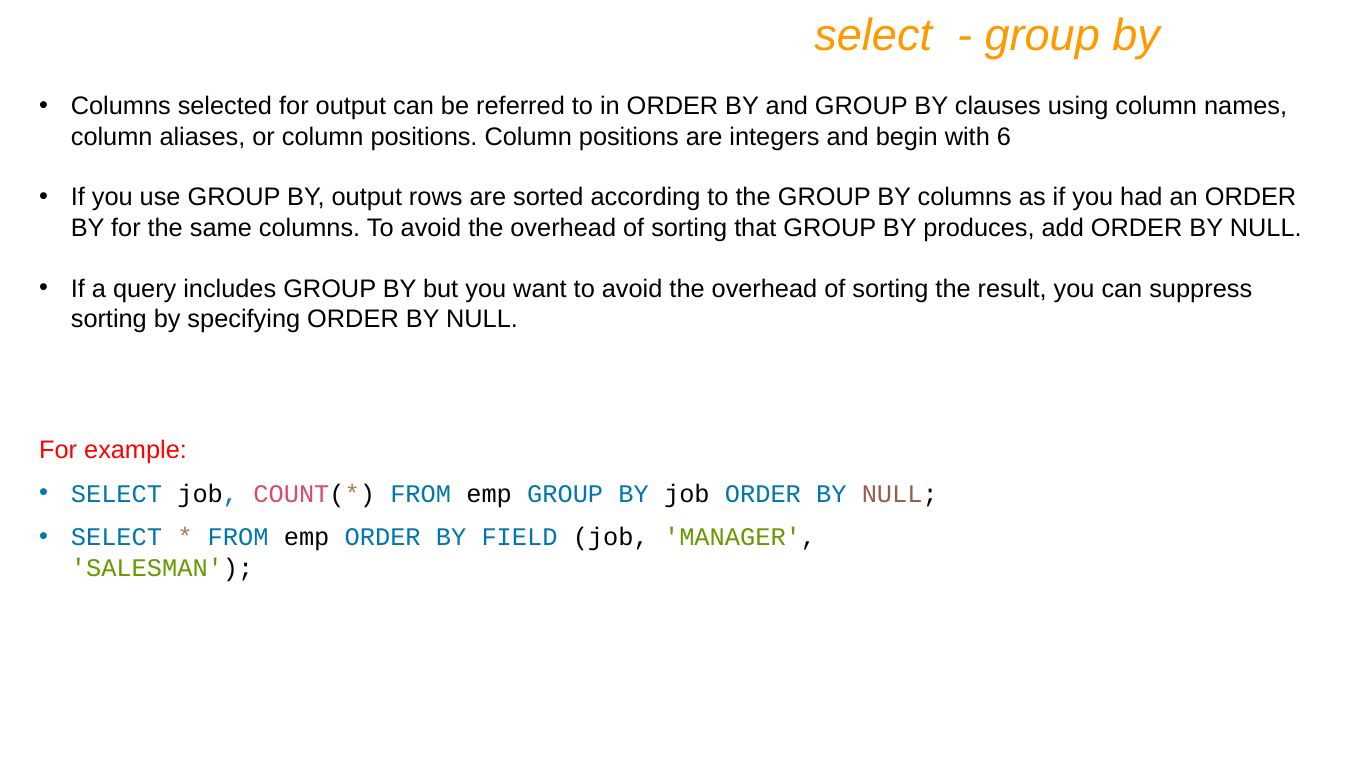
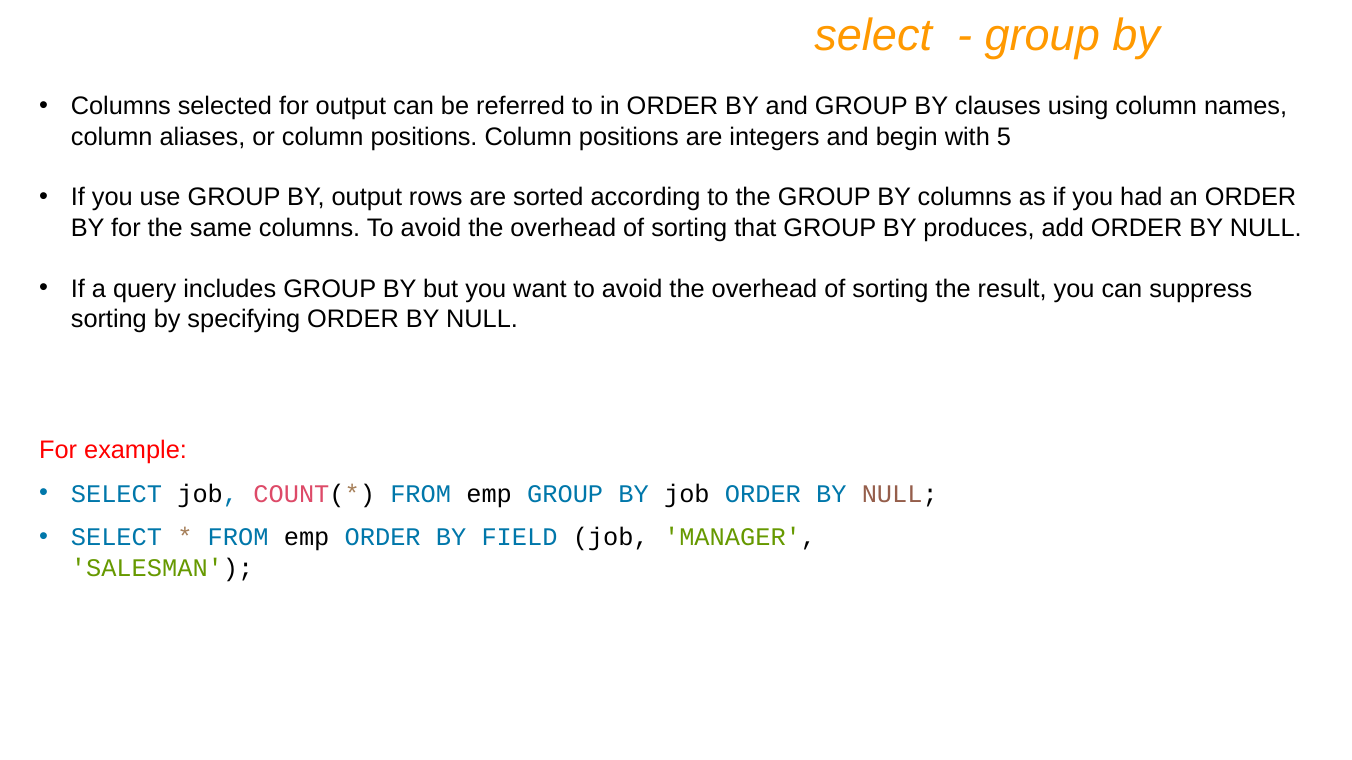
6: 6 -> 5
